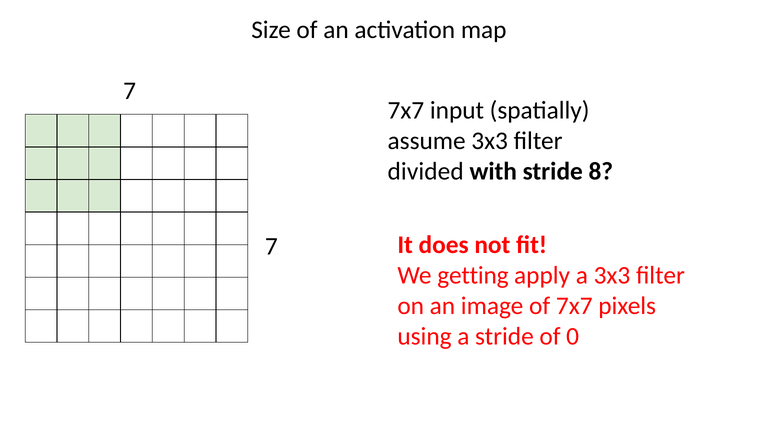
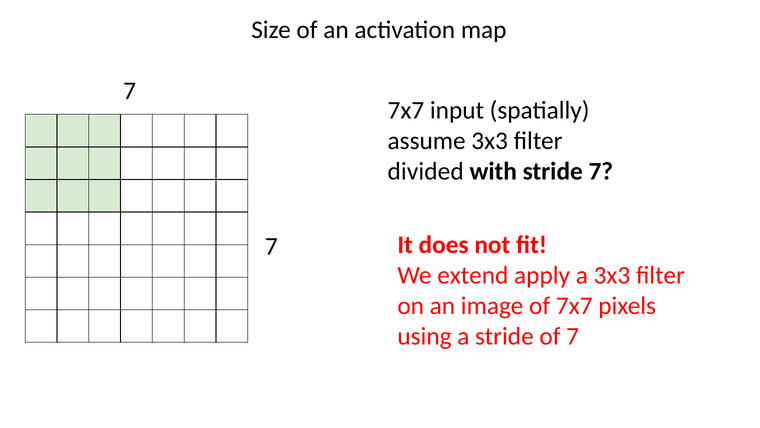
stride 8: 8 -> 7
getting: getting -> extend
of 0: 0 -> 7
